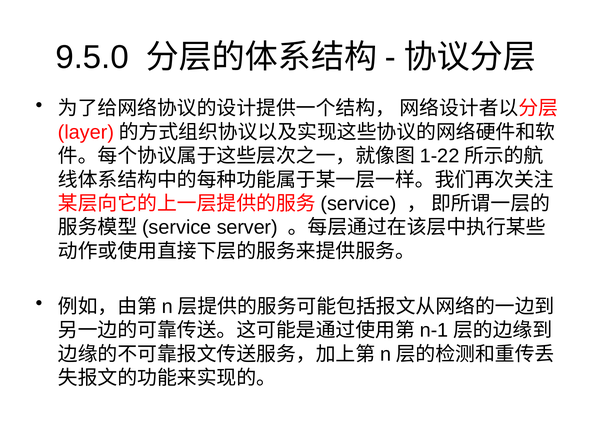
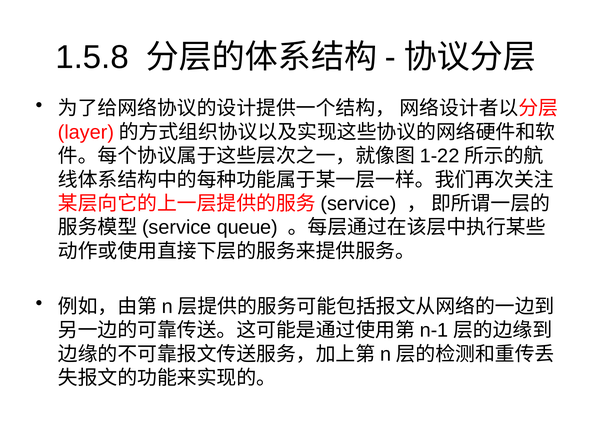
9.5.0: 9.5.0 -> 1.5.8
server: server -> queue
